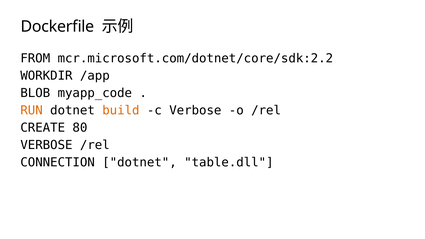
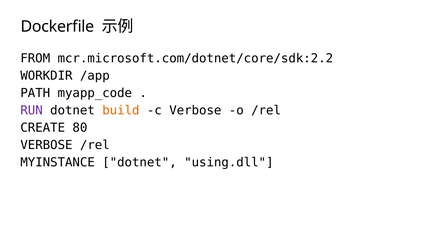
BLOB: BLOB -> PATH
RUN colour: orange -> purple
CONNECTION: CONNECTION -> MYINSTANCE
table.dll: table.dll -> using.dll
